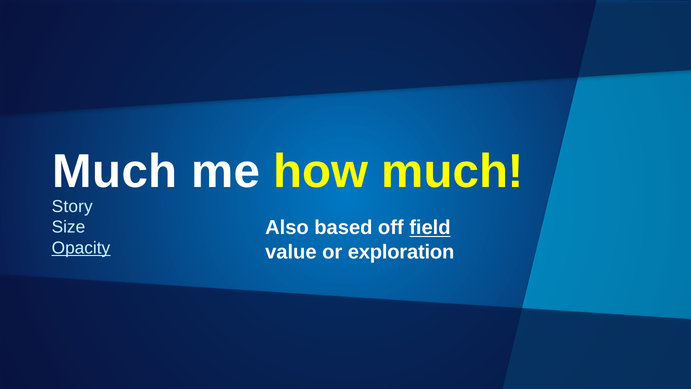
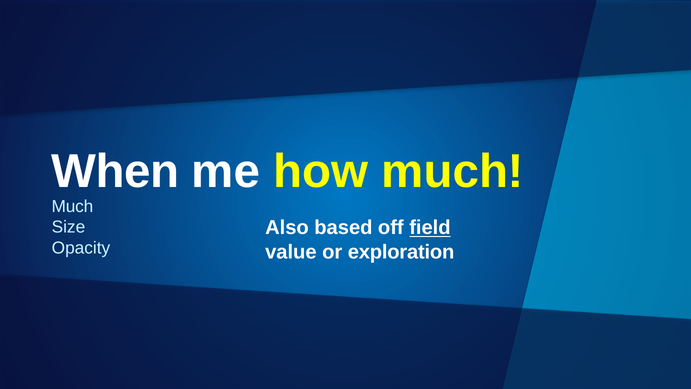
Much at (115, 171): Much -> When
Story at (72, 206): Story -> Much
Opacity underline: present -> none
